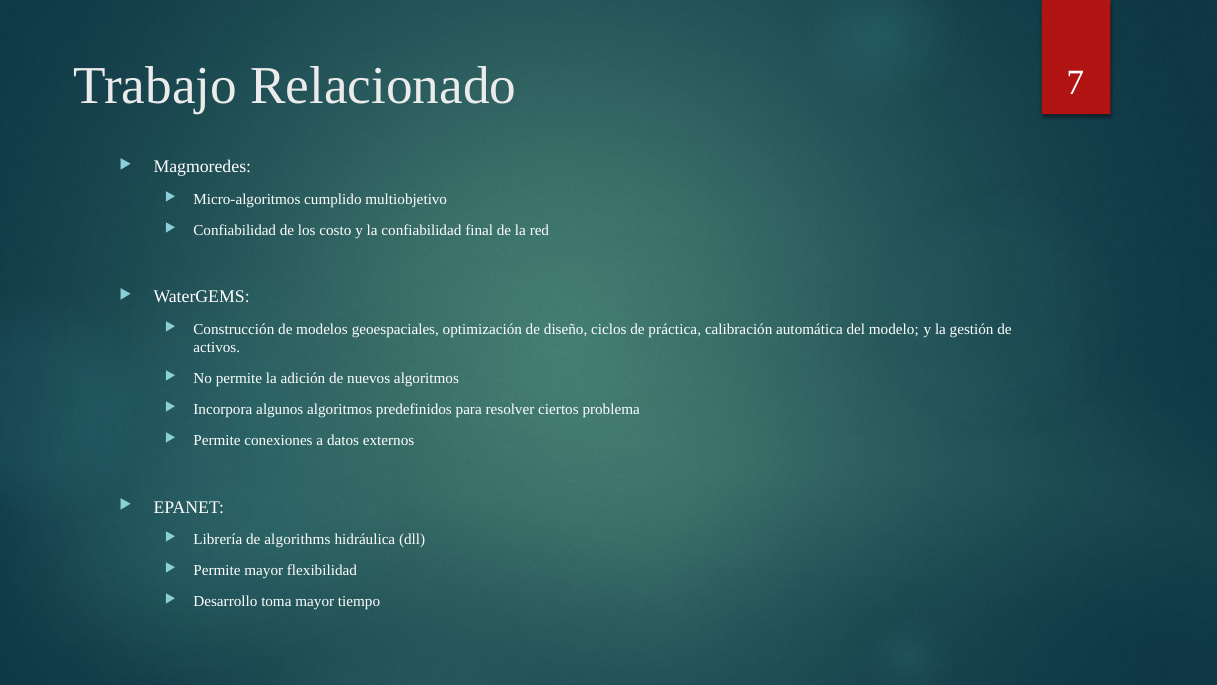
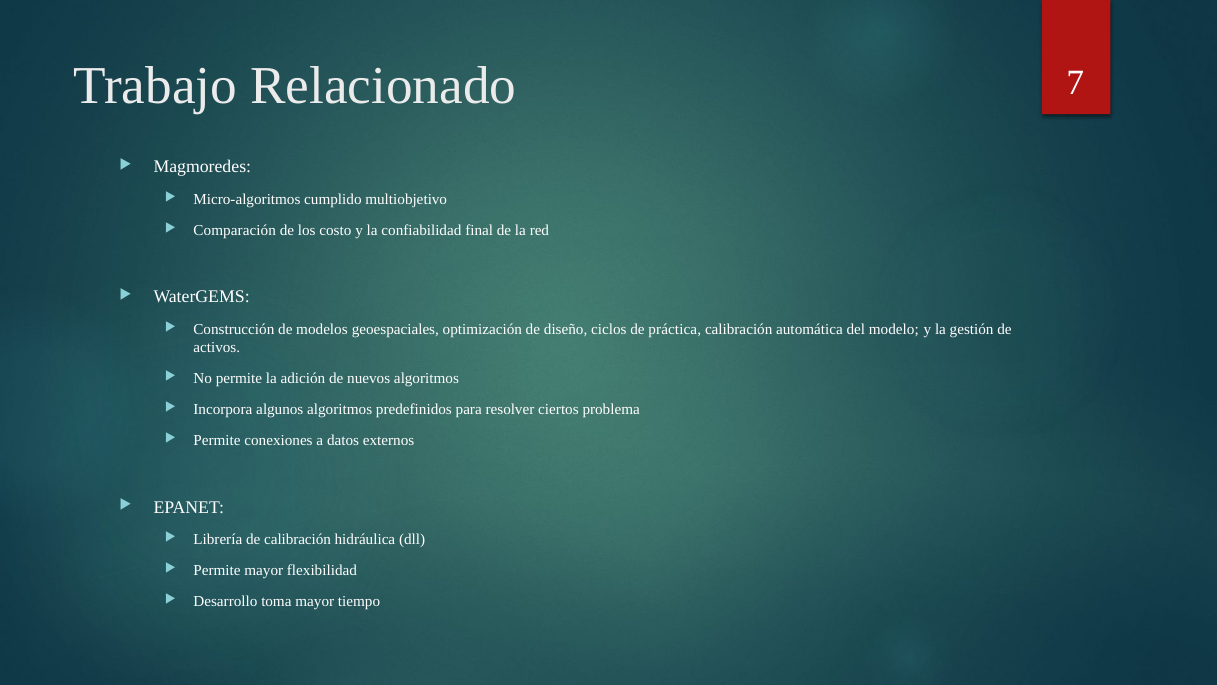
Confiabilidad at (235, 230): Confiabilidad -> Comparación
de algorithms: algorithms -> calibración
